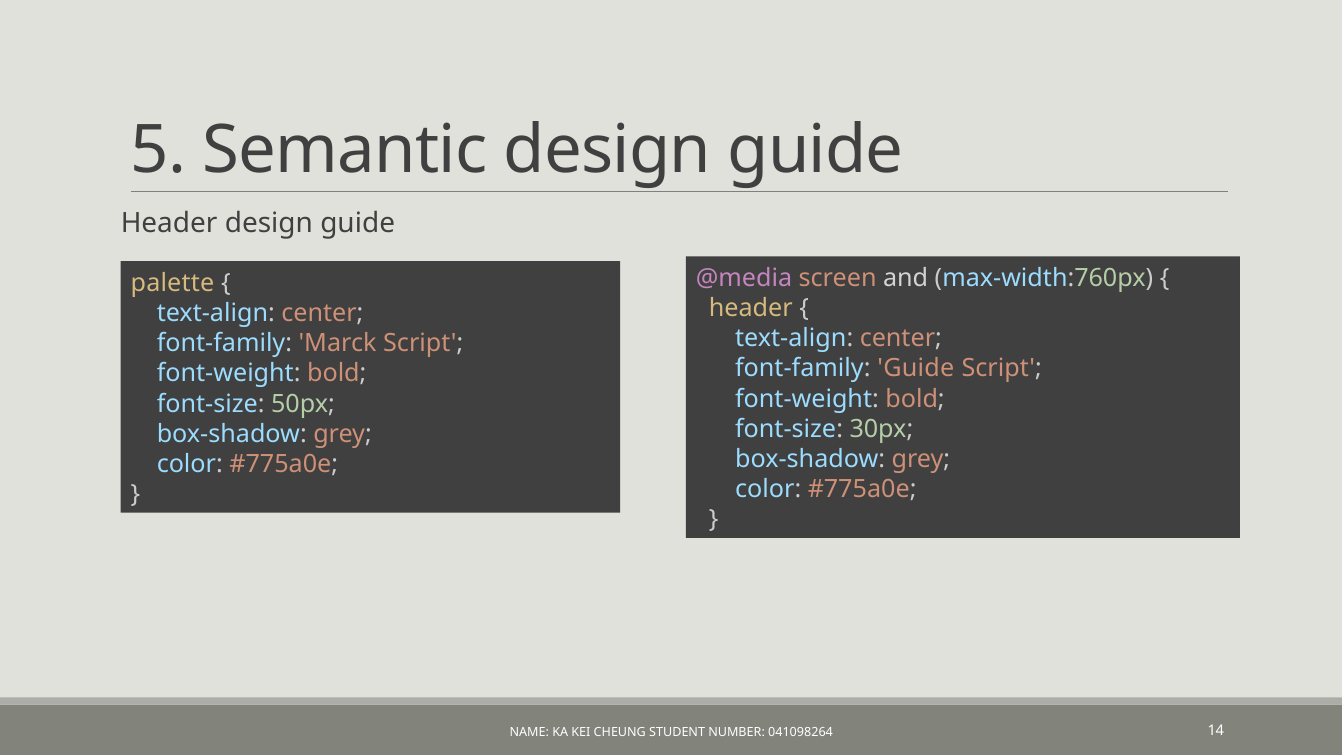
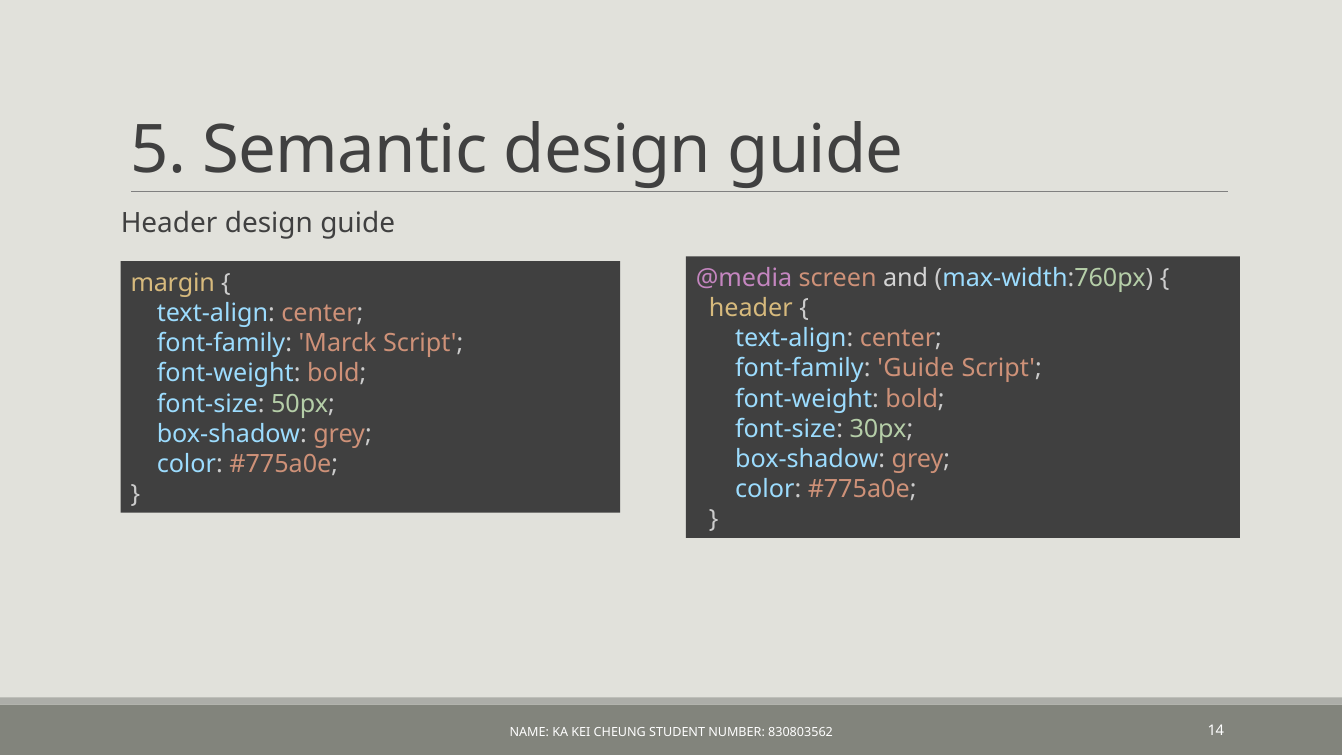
palette: palette -> margin
041098264: 041098264 -> 830803562
